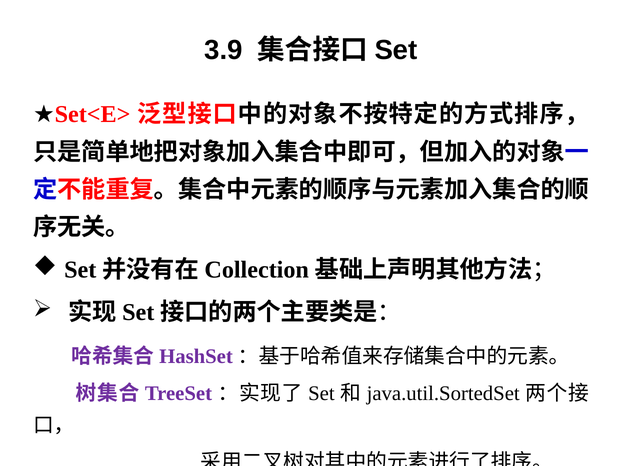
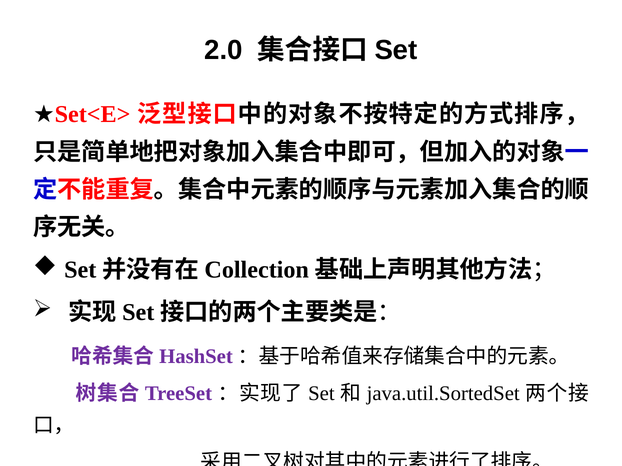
3.9: 3.9 -> 2.0
